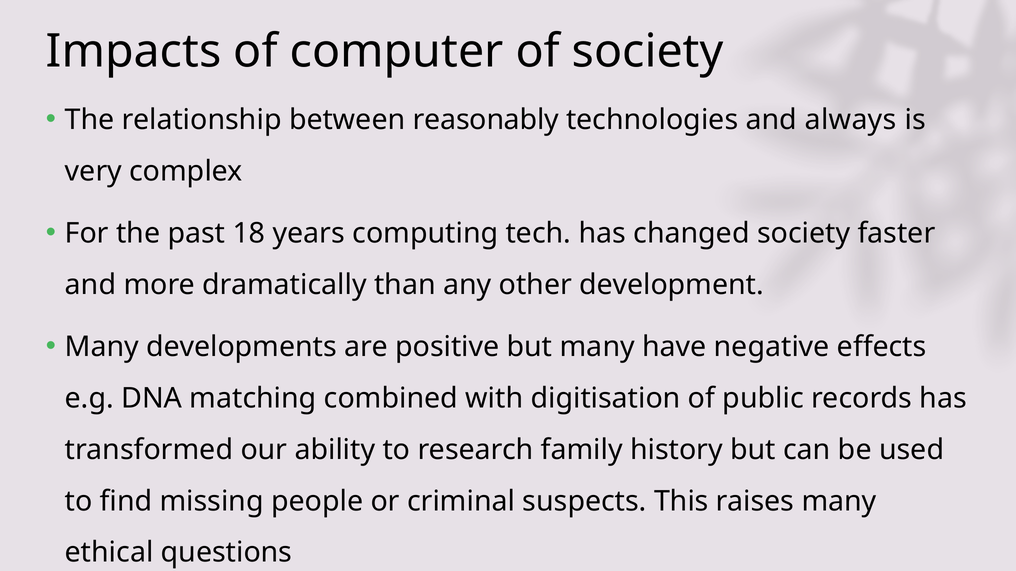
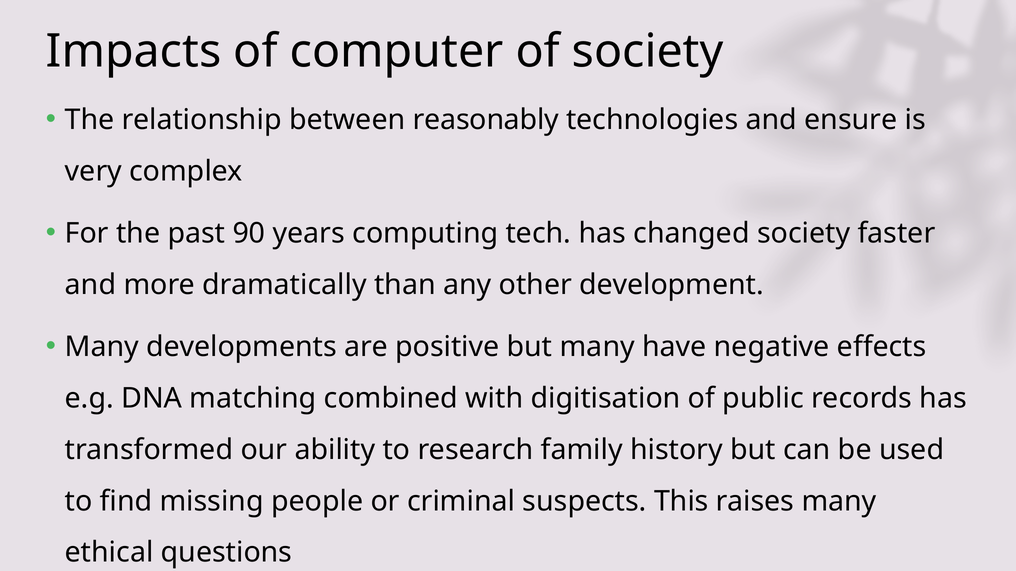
always: always -> ensure
18: 18 -> 90
